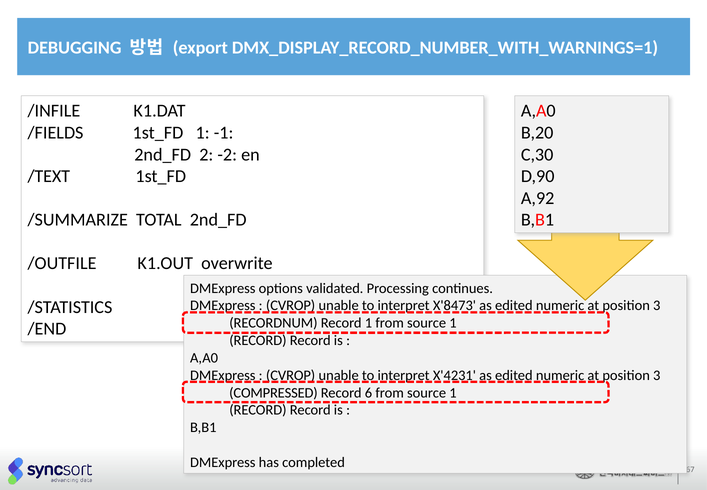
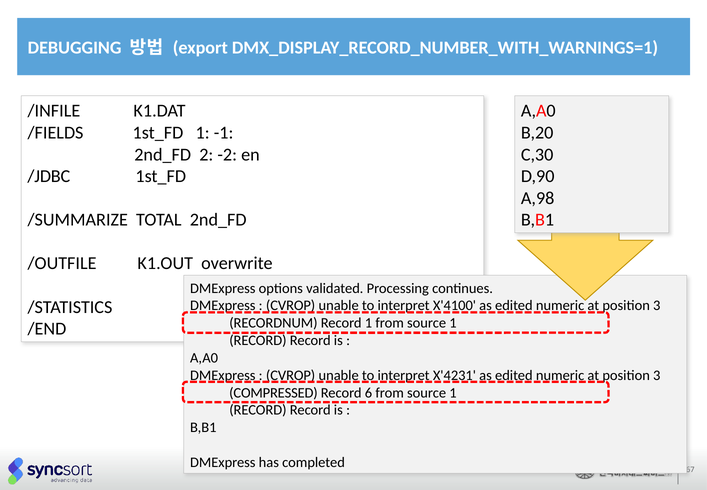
/TEXT: /TEXT -> /JDBC
A,92: A,92 -> A,98
X'8473: X'8473 -> X'4100
